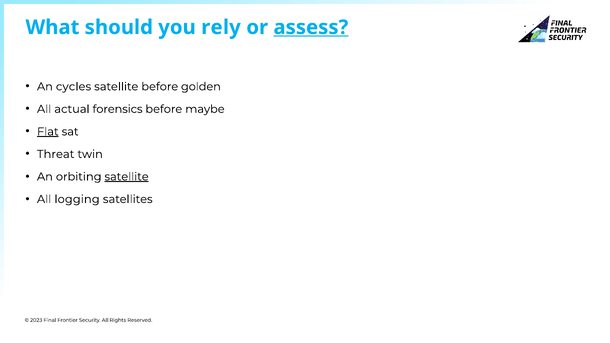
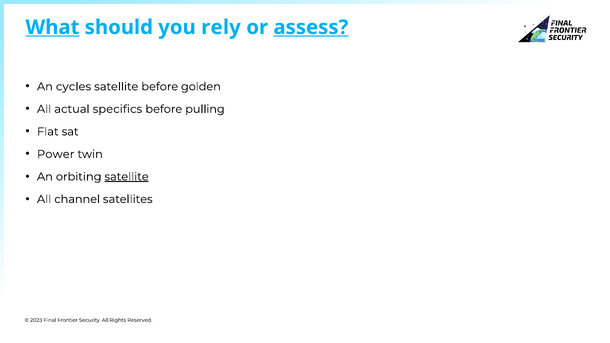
What underline: none -> present
forensics: forensics -> specifics
maybe: maybe -> pulling
Flat underline: present -> none
Threat: Threat -> Power
logging: logging -> channel
